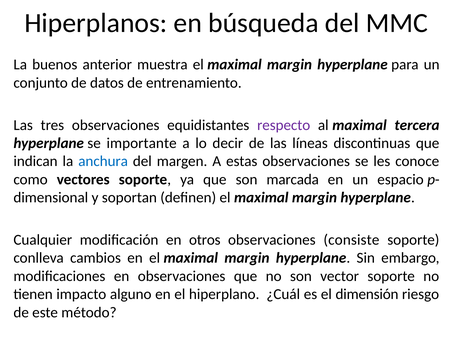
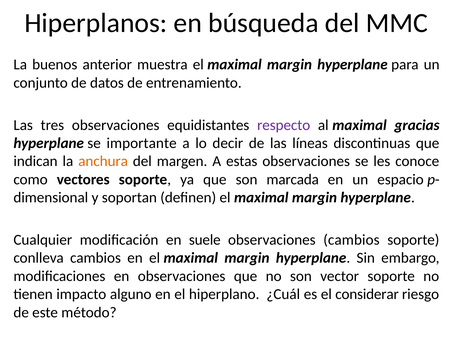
tercera: tercera -> gracias
anchura colour: blue -> orange
otros: otros -> suele
observaciones consiste: consiste -> cambios
dimensión: dimensión -> considerar
